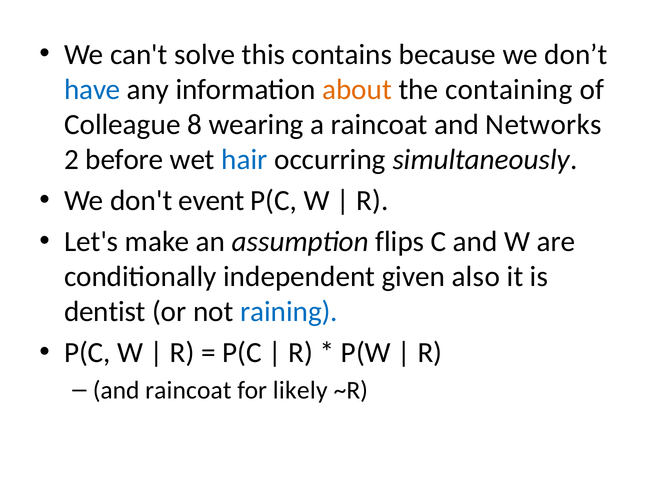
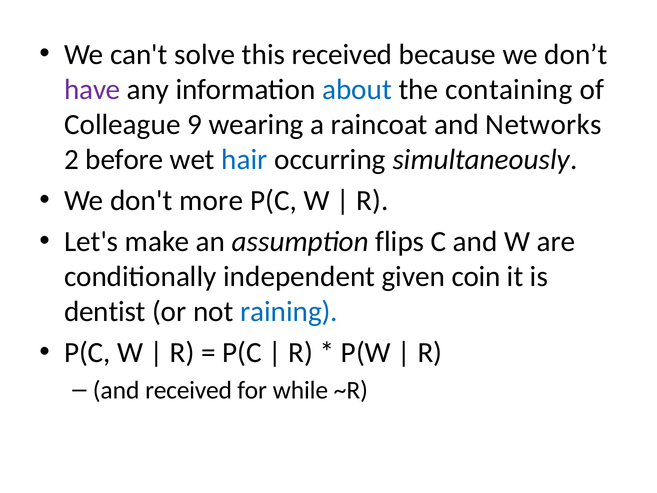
this contains: contains -> received
have colour: blue -> purple
about colour: orange -> blue
8: 8 -> 9
event: event -> more
also: also -> coin
and raincoat: raincoat -> received
likely: likely -> while
